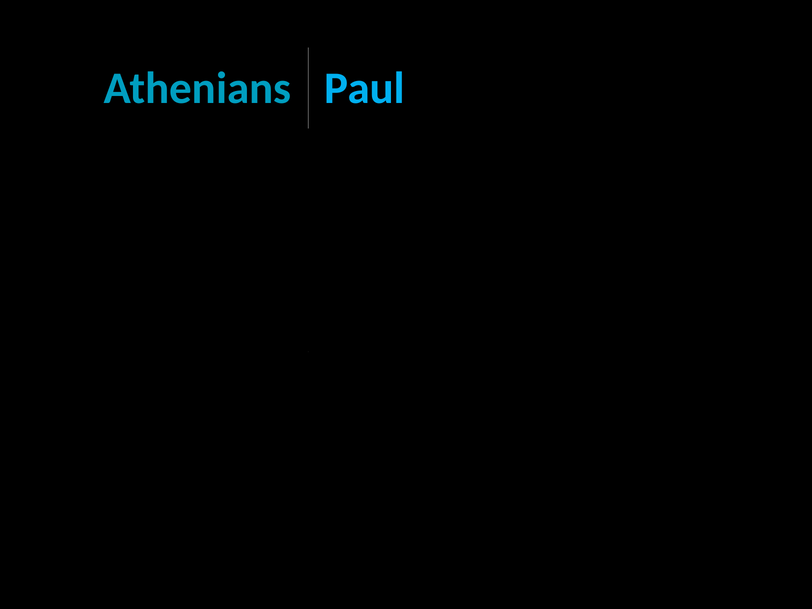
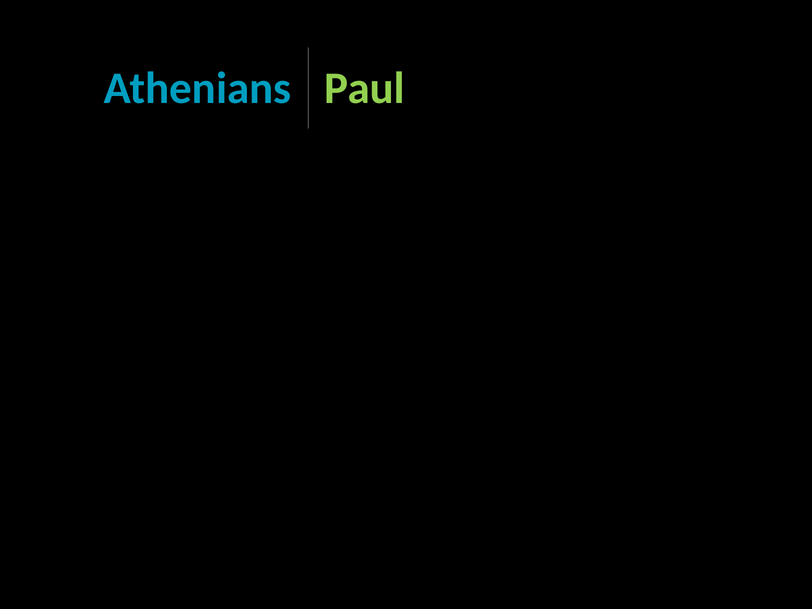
Paul colour: light blue -> light green
